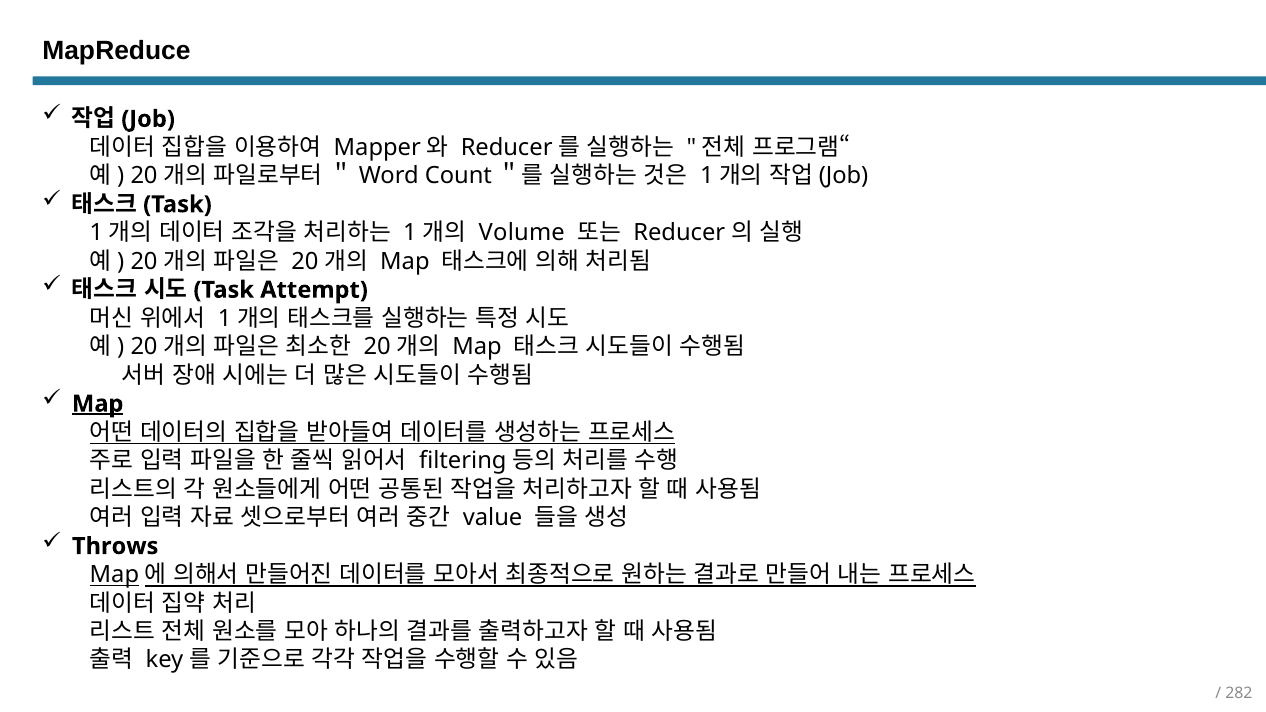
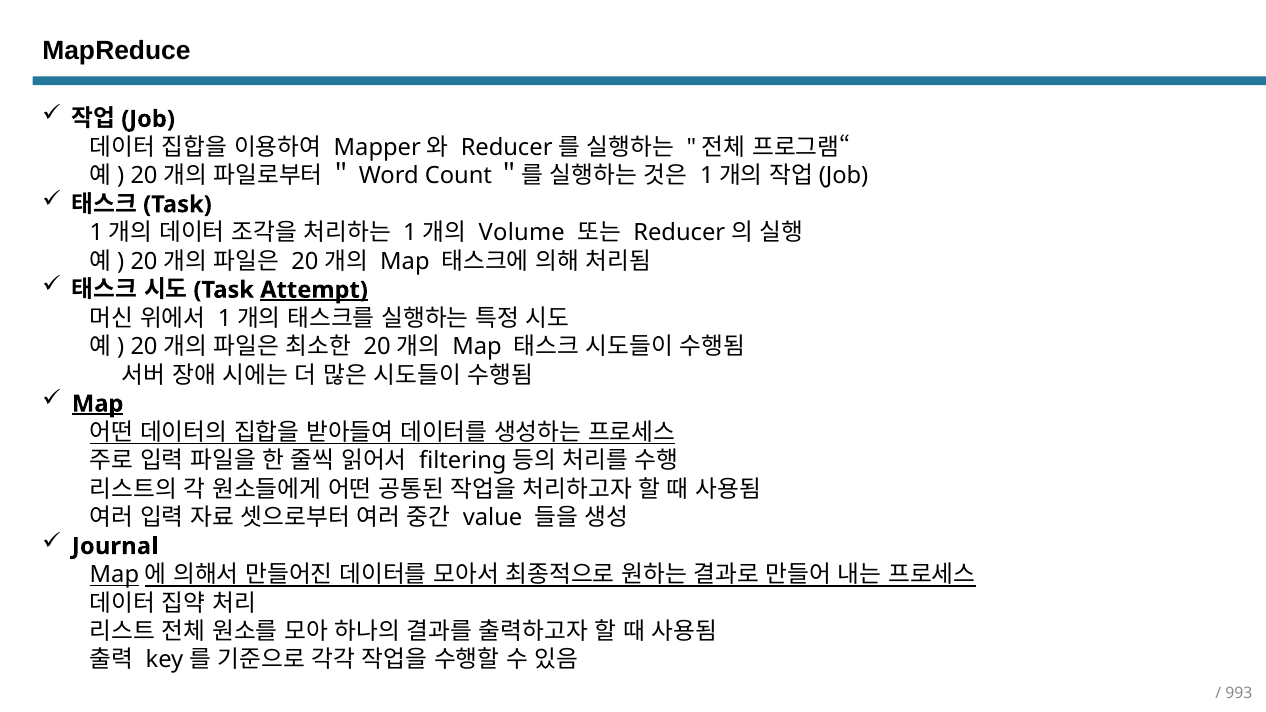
Attempt underline: none -> present
Throws: Throws -> Journal
282: 282 -> 993
